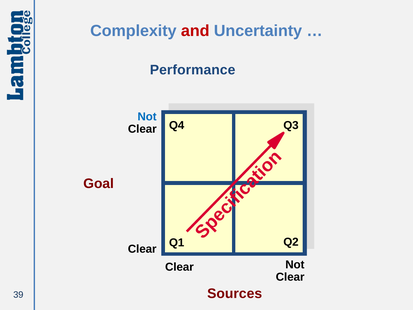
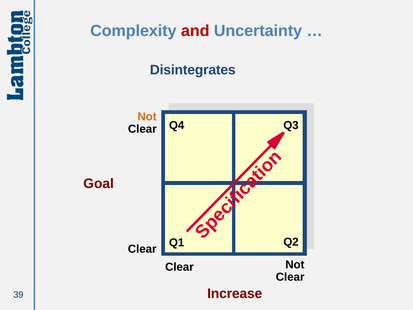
Performance: Performance -> Disintegrates
Not at (147, 117) colour: blue -> orange
Sources: Sources -> Increase
